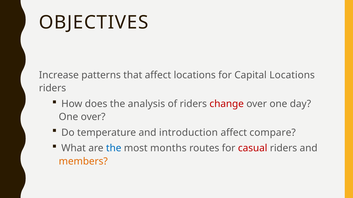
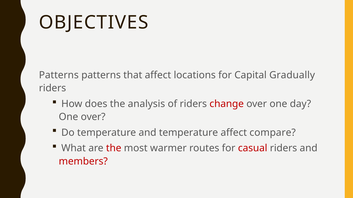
Increase at (59, 75): Increase -> Patterns
Capital Locations: Locations -> Gradually
and introduction: introduction -> temperature
the at (114, 149) colour: blue -> red
months: months -> warmer
members colour: orange -> red
